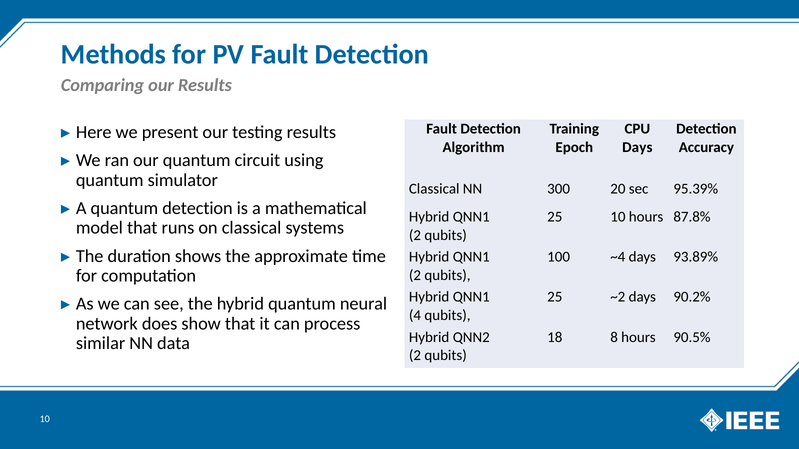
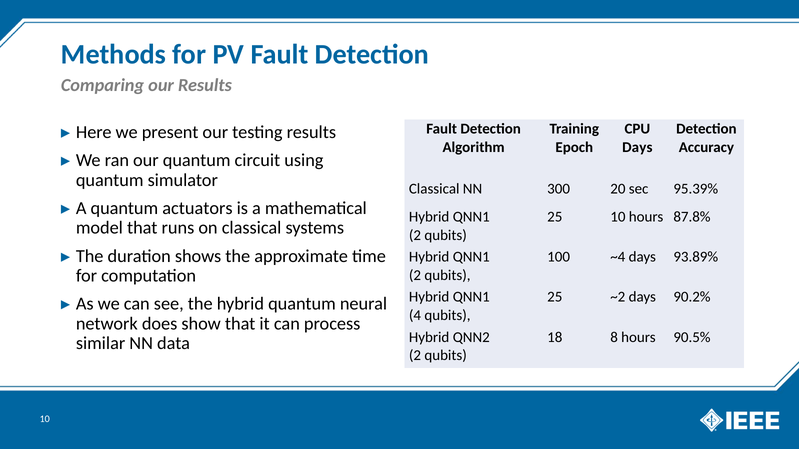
quantum detection: detection -> actuators
